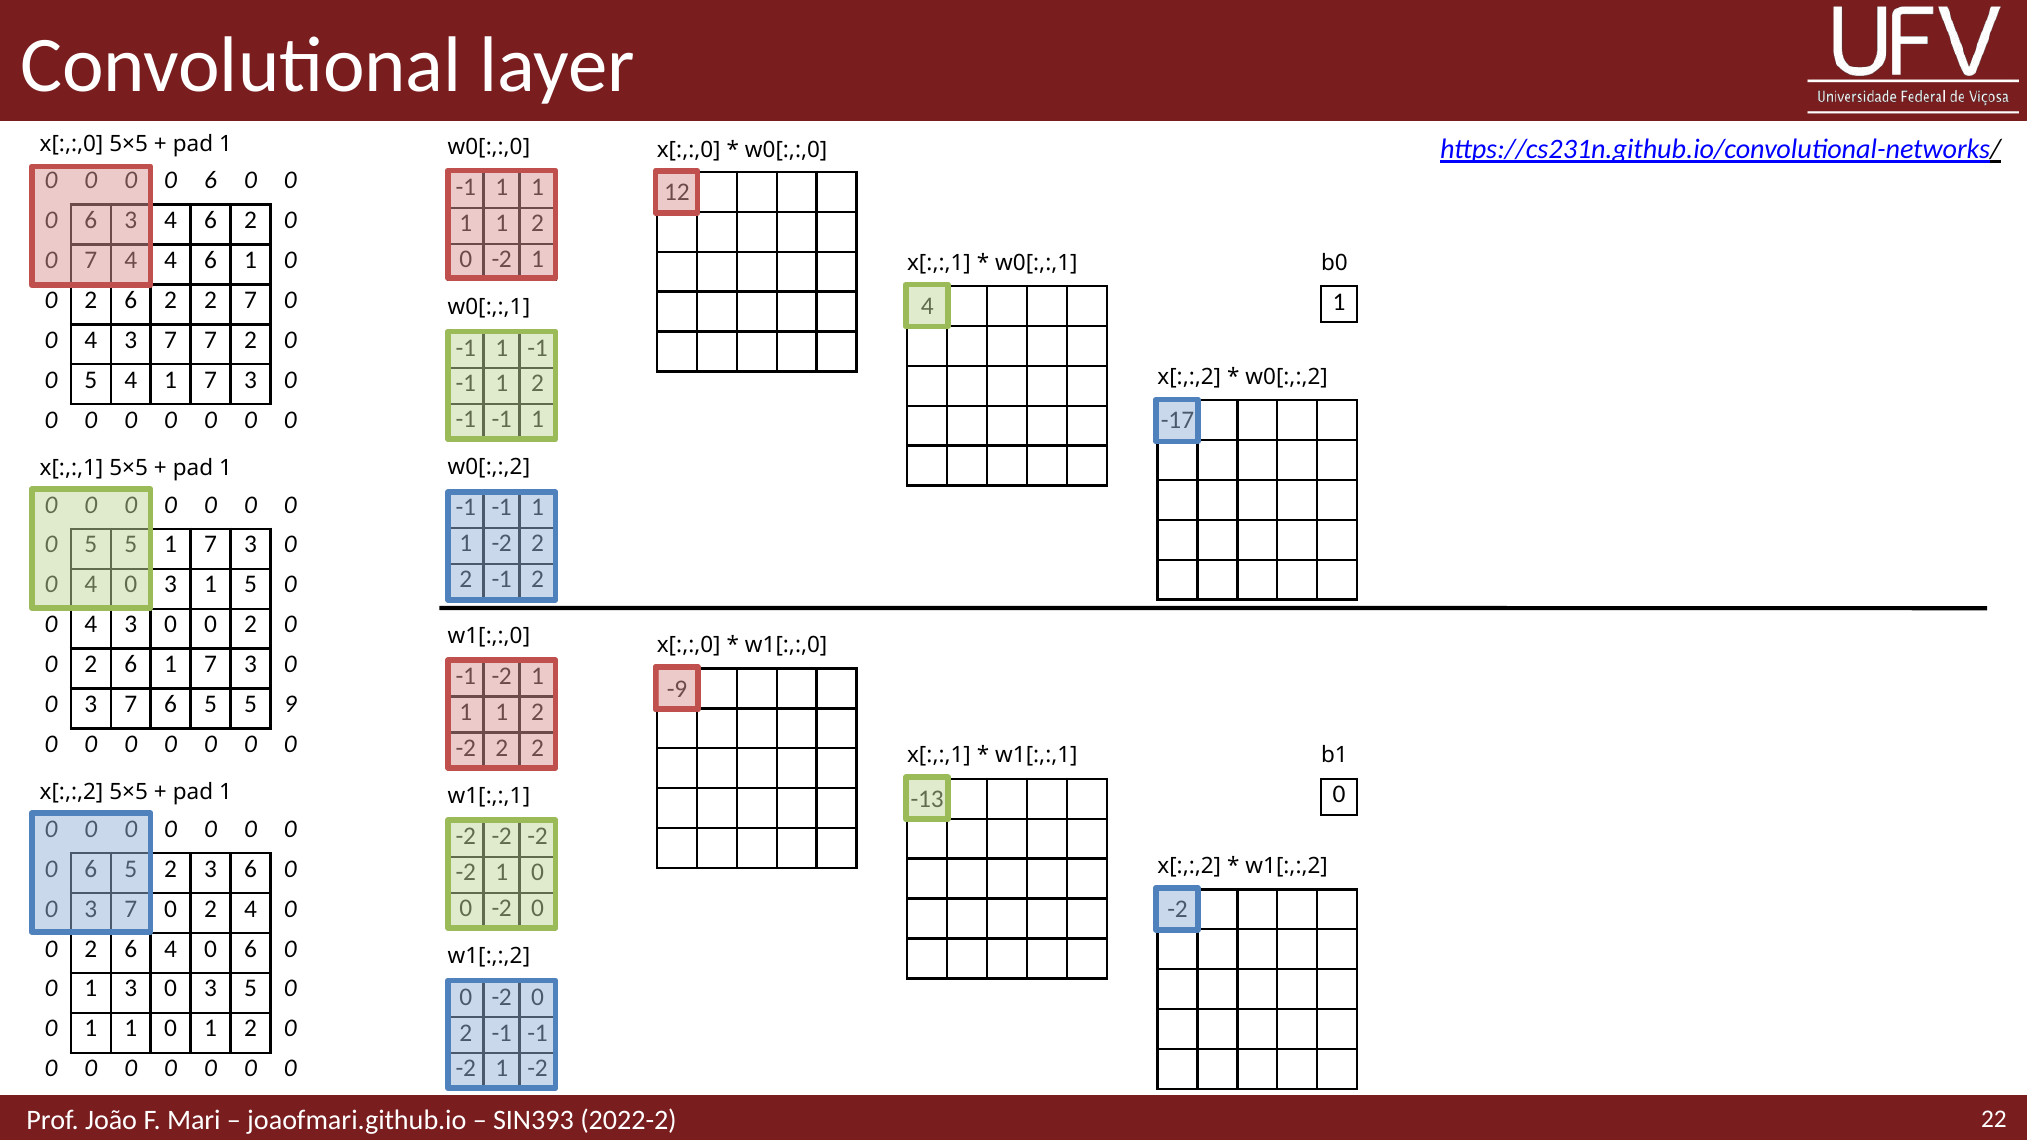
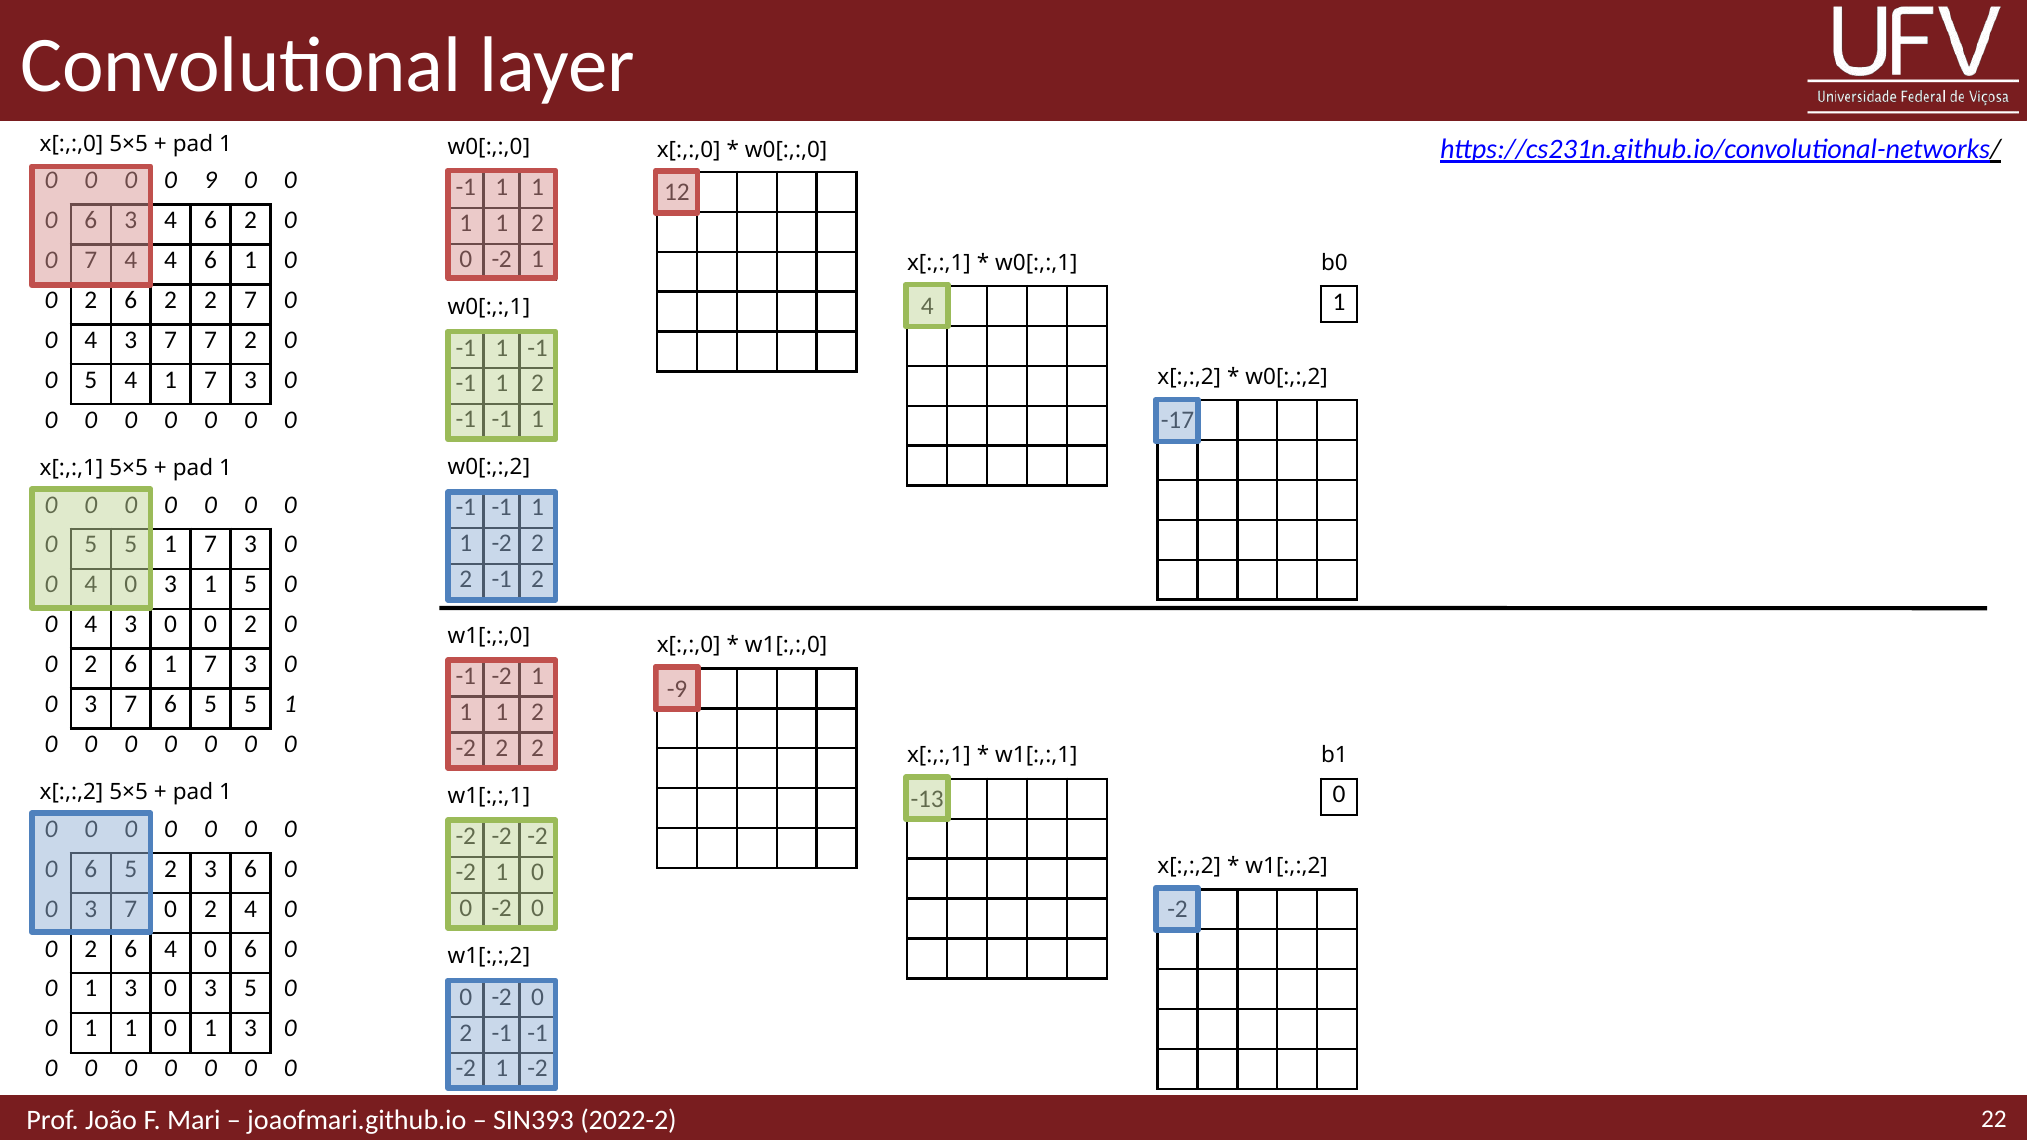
6 at (211, 180): 6 -> 9
6 5 5 9: 9 -> 1
1 0 1 2: 2 -> 3
